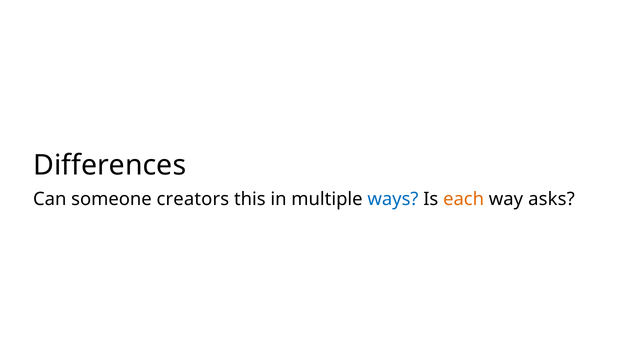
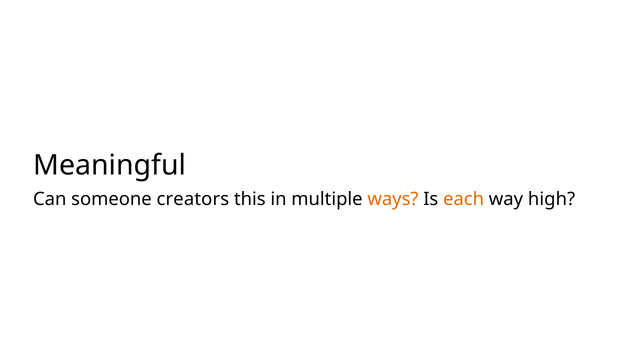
Differences: Differences -> Meaningful
ways colour: blue -> orange
asks: asks -> high
